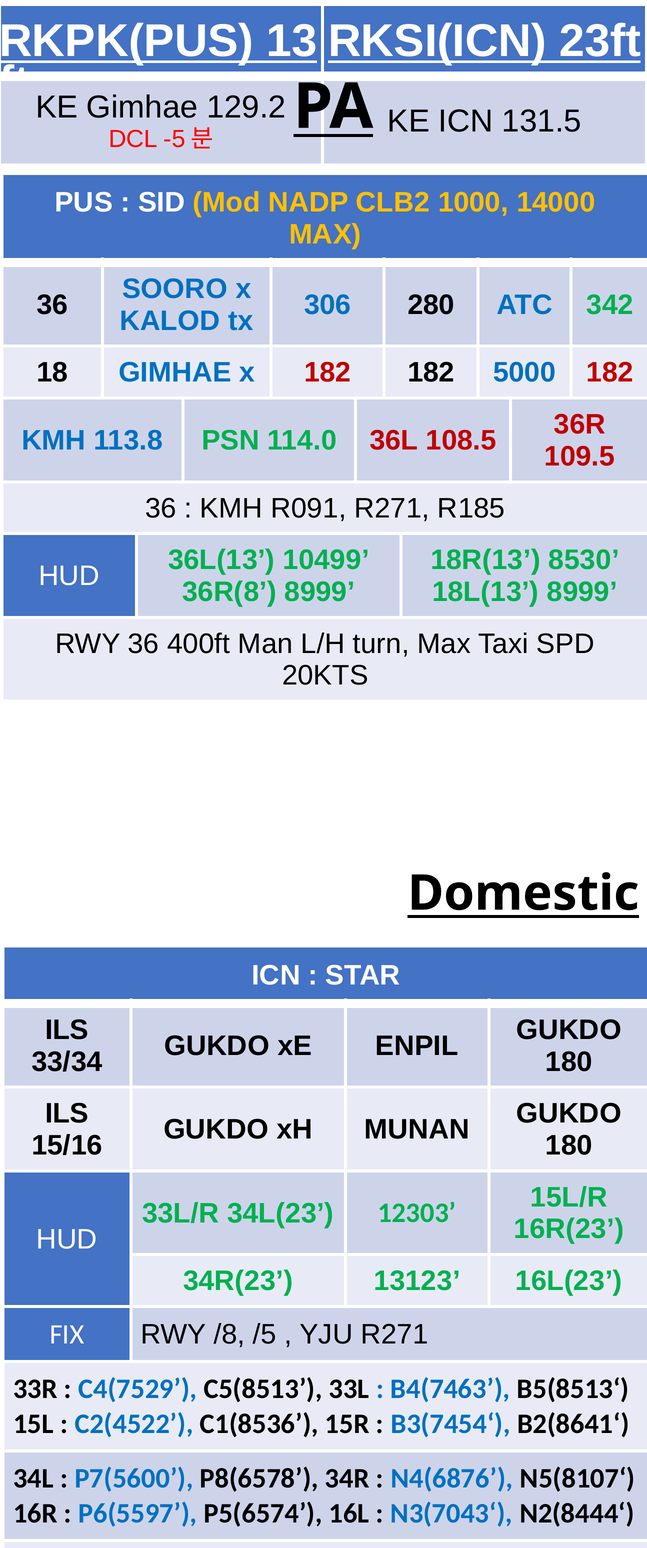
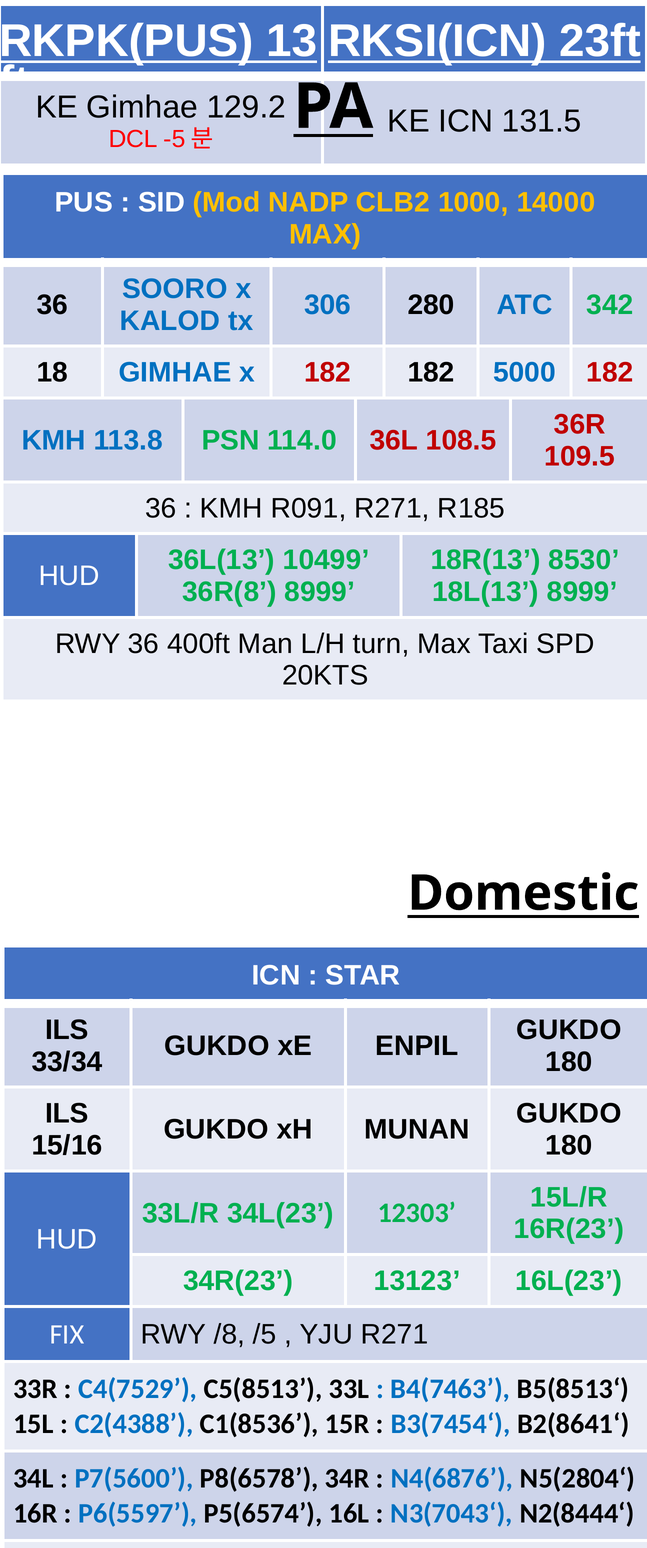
C2(4522: C2(4522 -> C2(4388
N5(8107‘: N5(8107‘ -> N5(2804‘
